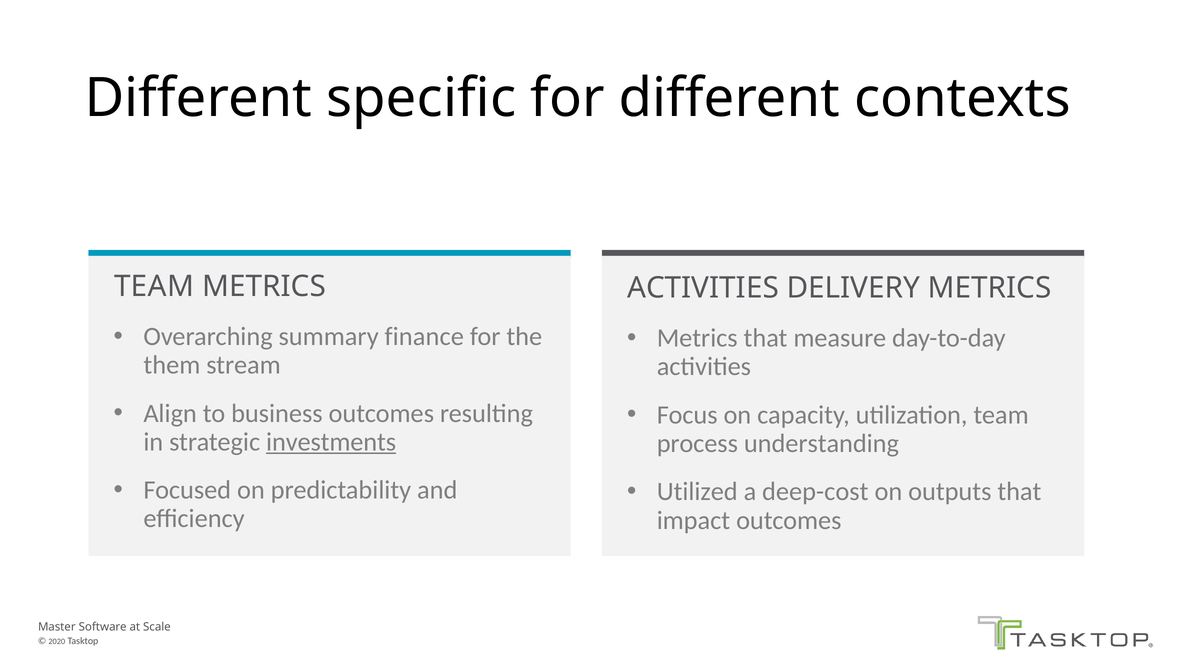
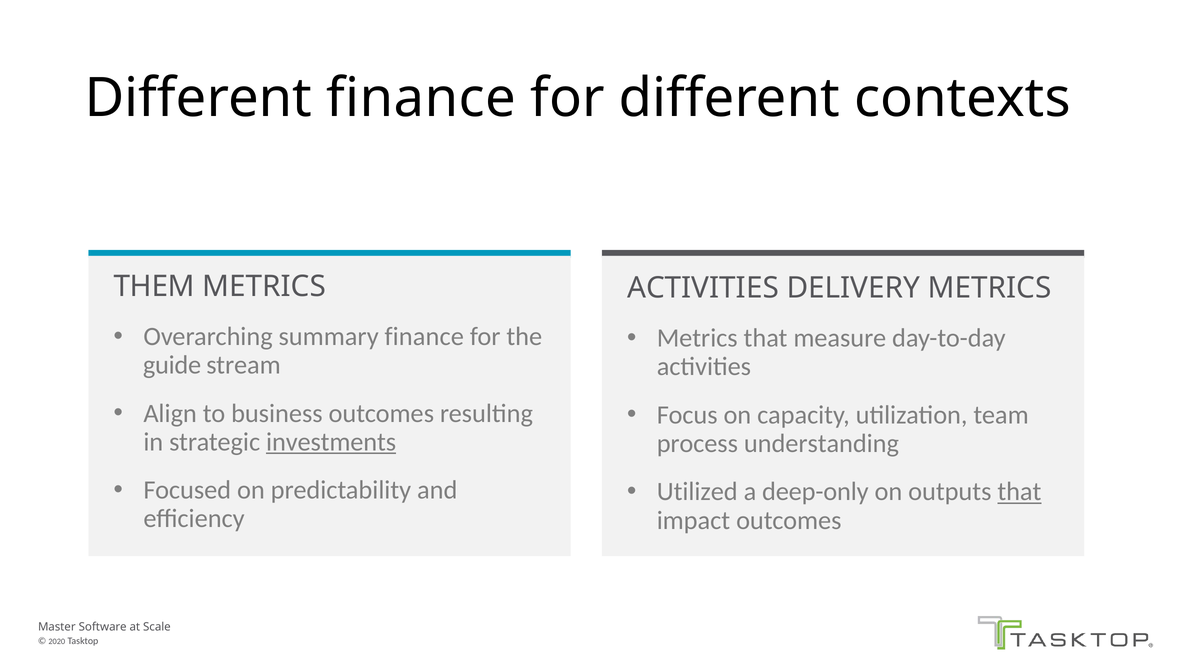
Different specific: specific -> finance
TEAM at (154, 286): TEAM -> THEM
them: them -> guide
deep-cost: deep-cost -> deep-only
that at (1019, 492) underline: none -> present
